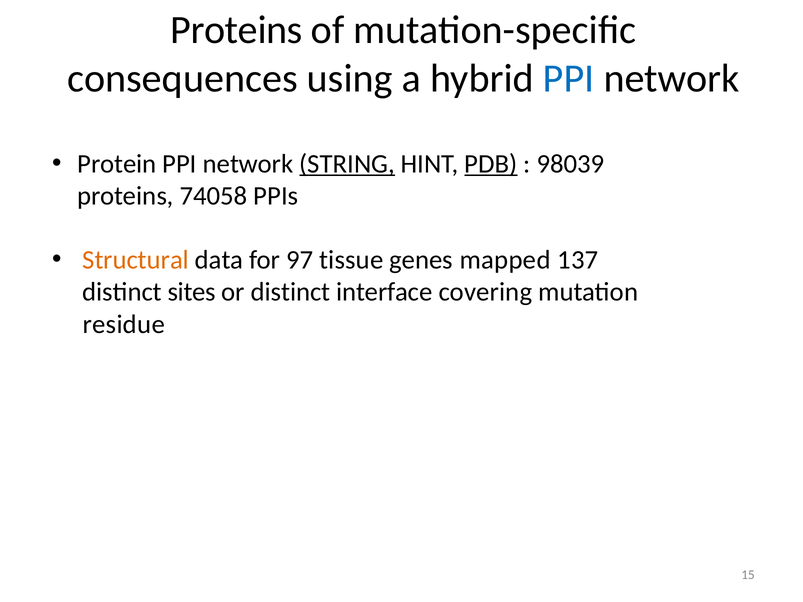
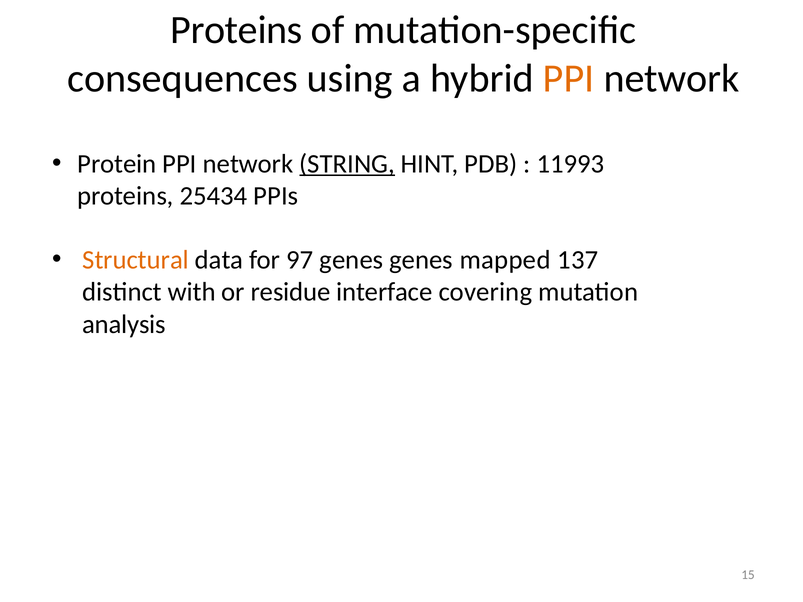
PPI at (569, 78) colour: blue -> orange
PDB underline: present -> none
98039: 98039 -> 11993
74058: 74058 -> 25434
97 tissue: tissue -> genes
sites: sites -> with
or distinct: distinct -> residue
residue: residue -> analysis
